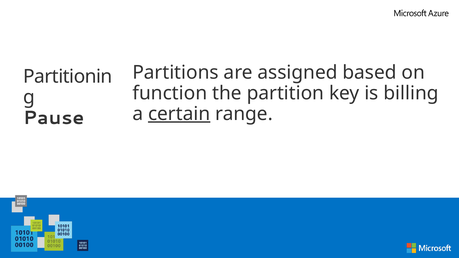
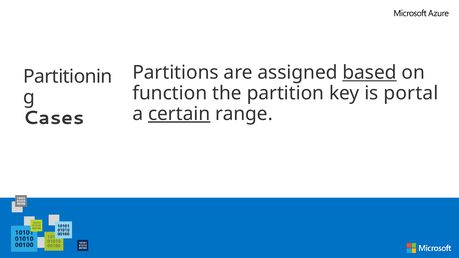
based underline: none -> present
billing: billing -> portal
Pause: Pause -> Cases
